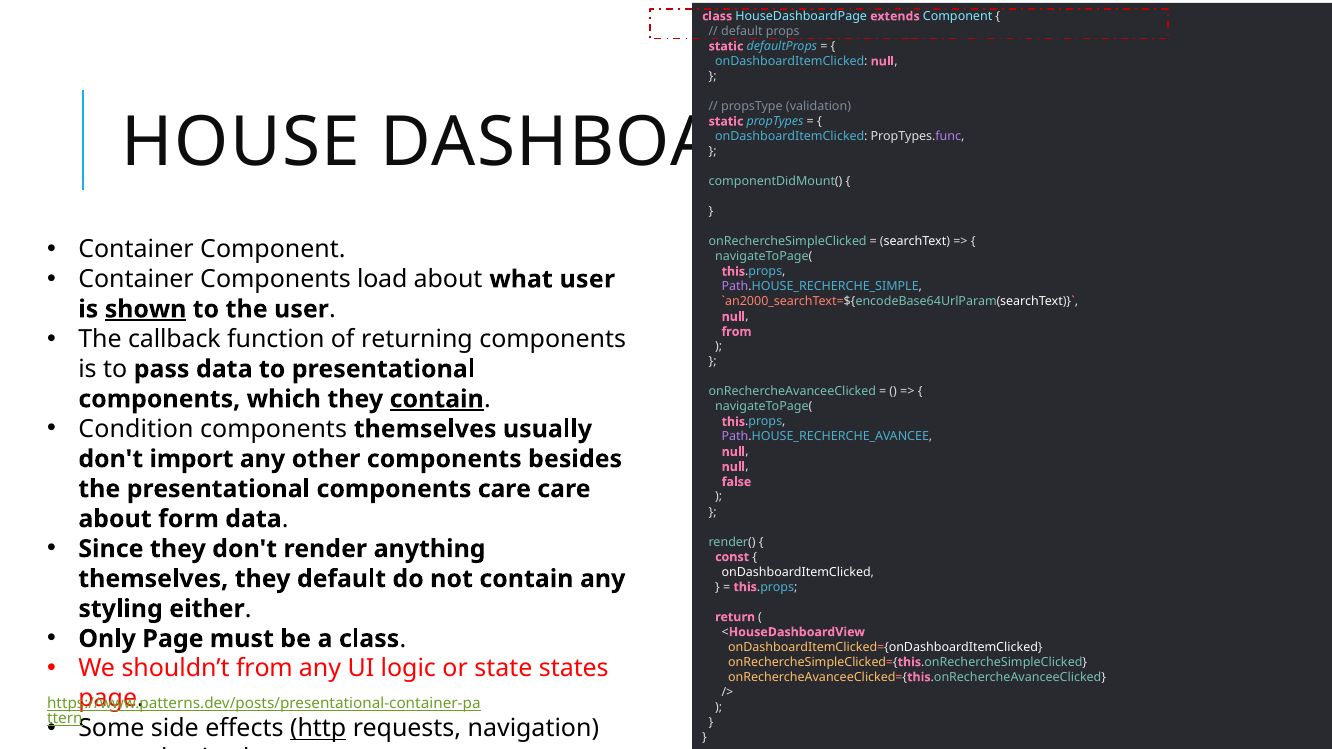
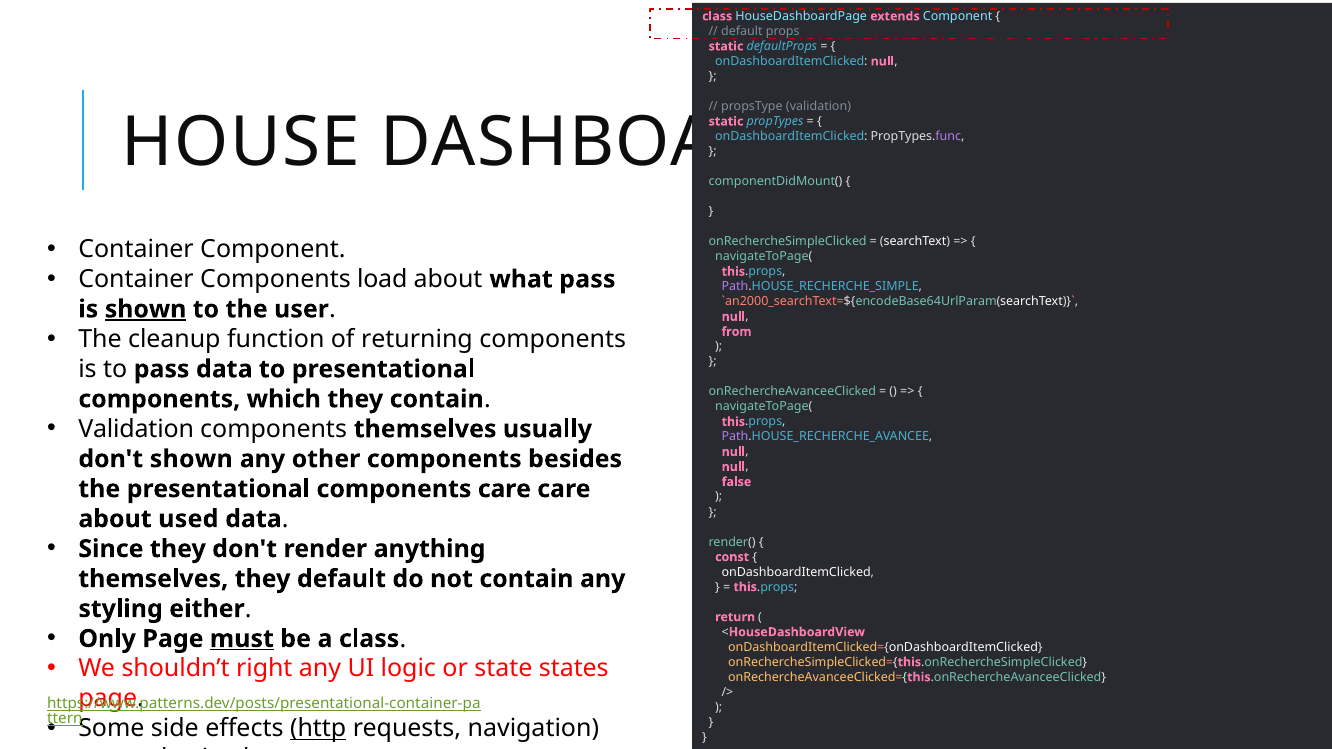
what user: user -> pass
callback: callback -> cleanup
contain at (437, 399) underline: present -> none
Condition at (136, 429): Condition -> Validation
don't import: import -> shown
form: form -> used
must underline: none -> present
shouldn’t from: from -> right
